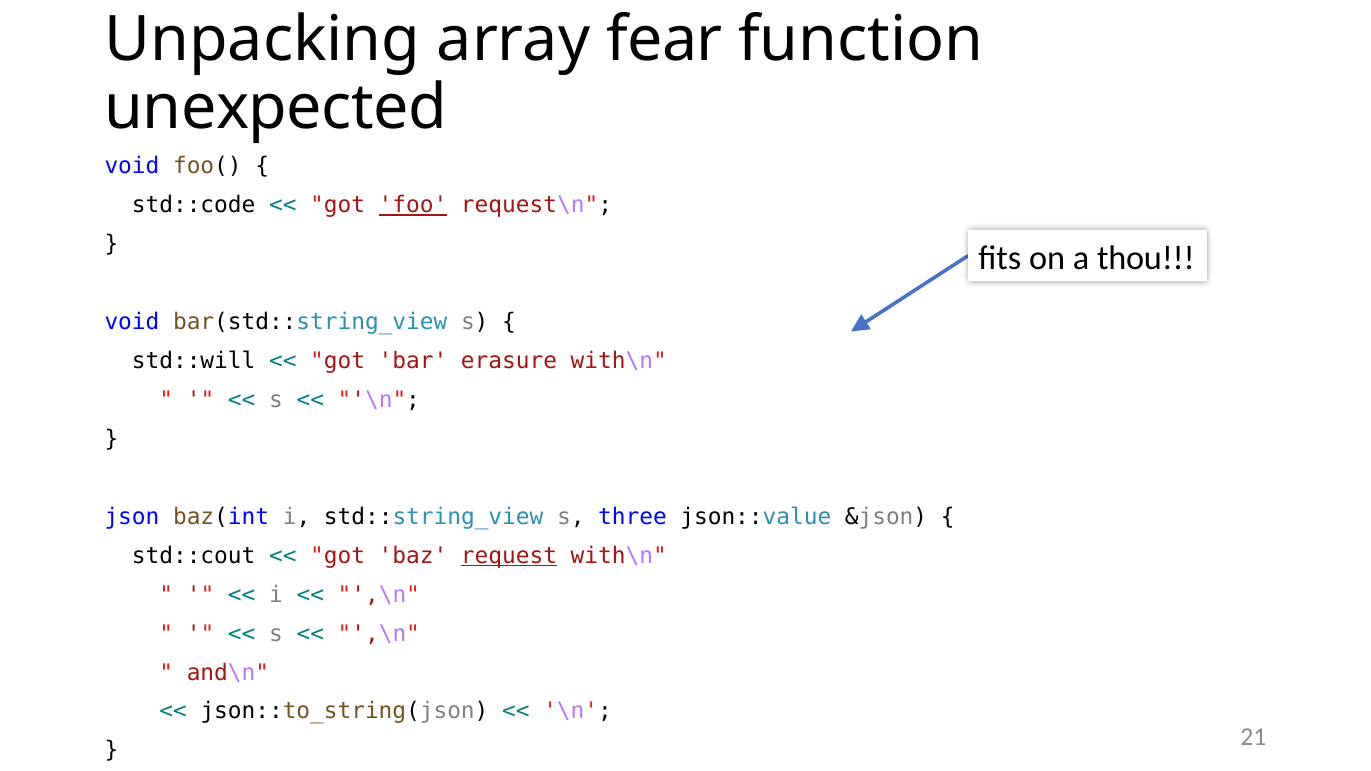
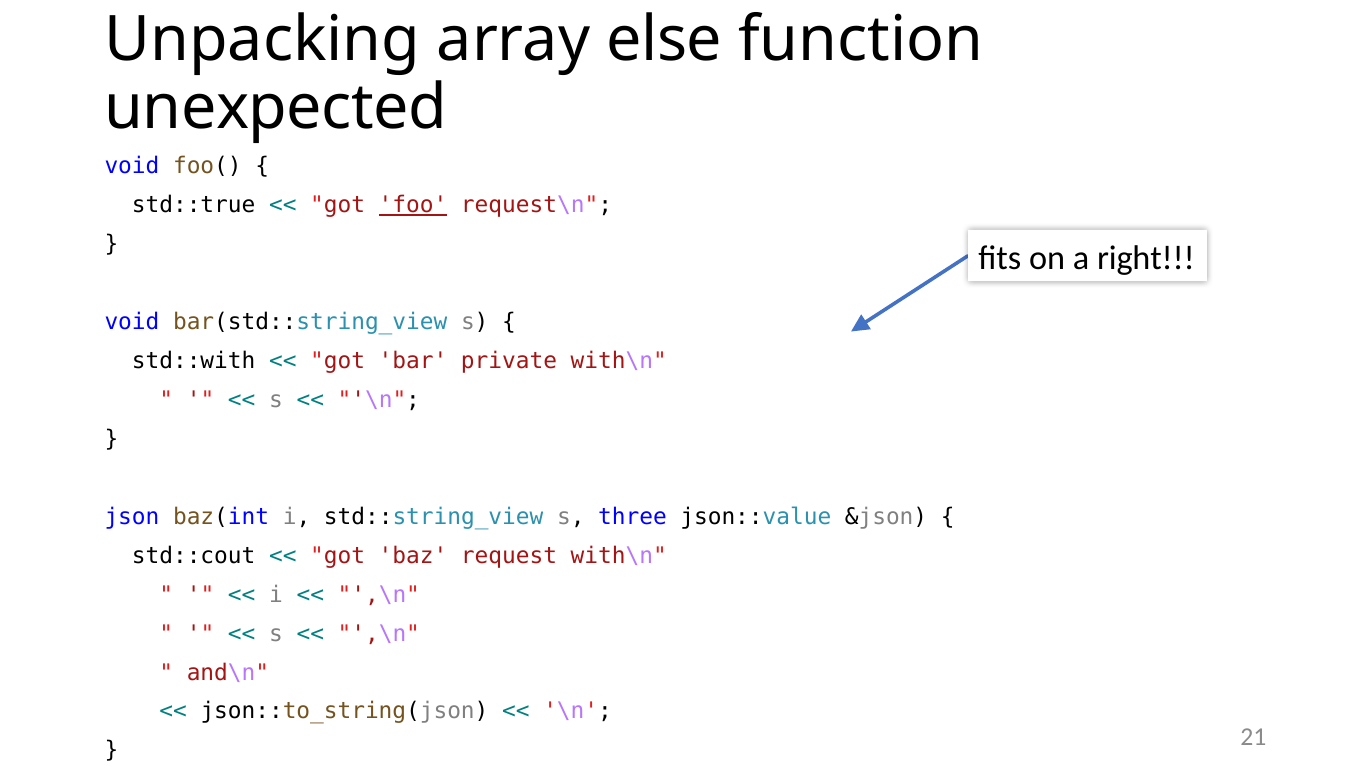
fear: fear -> else
std::code: std::code -> std::true
thou: thou -> right
std::will: std::will -> std::with
erasure: erasure -> private
request underline: present -> none
